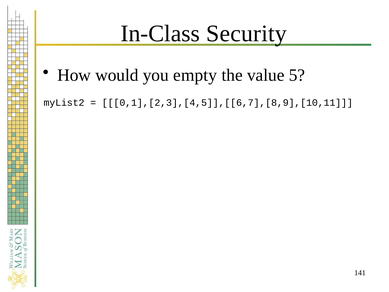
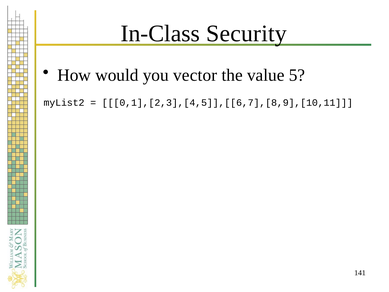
empty: empty -> vector
